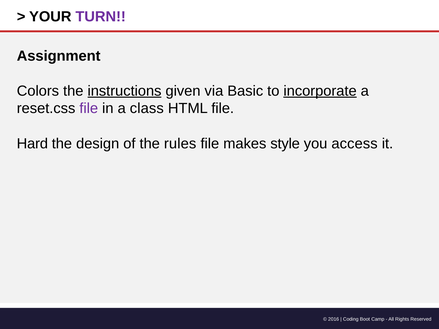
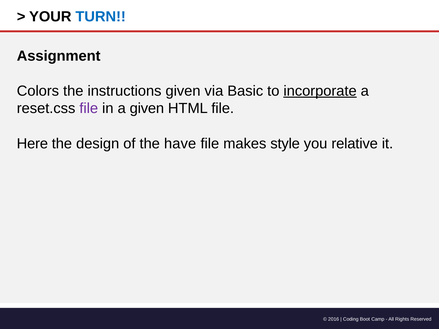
TURN colour: purple -> blue
instructions underline: present -> none
a class: class -> given
Hard: Hard -> Here
rules: rules -> have
access: access -> relative
